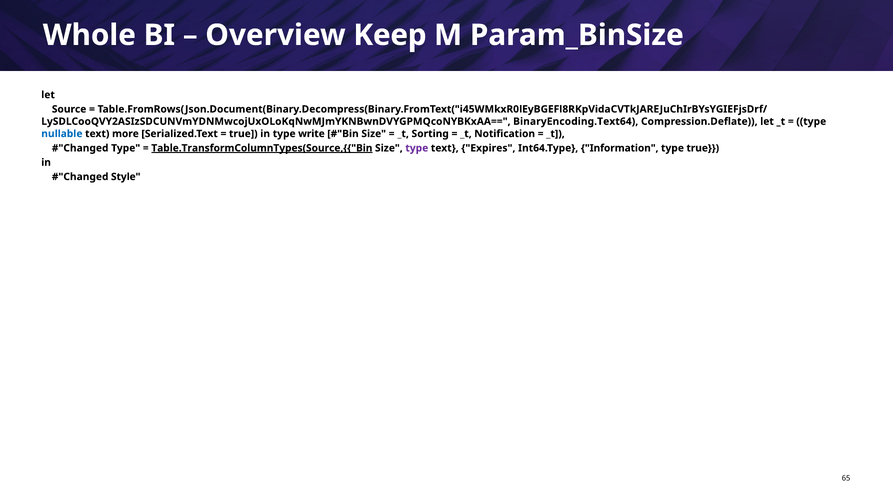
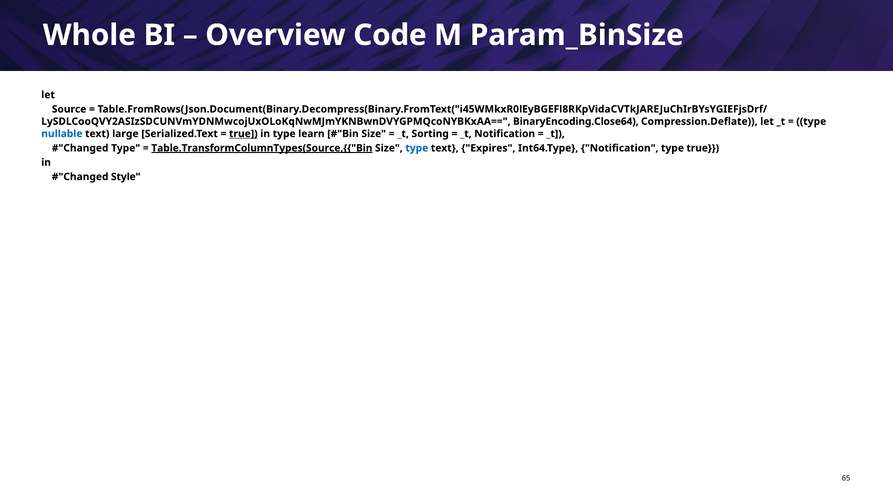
Keep: Keep -> Code
BinaryEncoding.Text64: BinaryEncoding.Text64 -> BinaryEncoding.Close64
more: more -> large
true at (243, 134) underline: none -> present
write: write -> learn
type at (417, 148) colour: purple -> blue
Int64.Type Information: Information -> Notification
